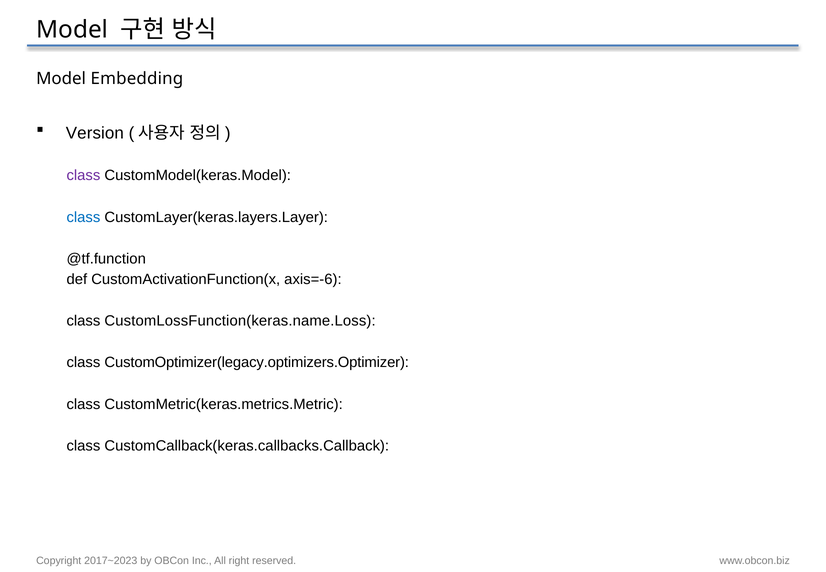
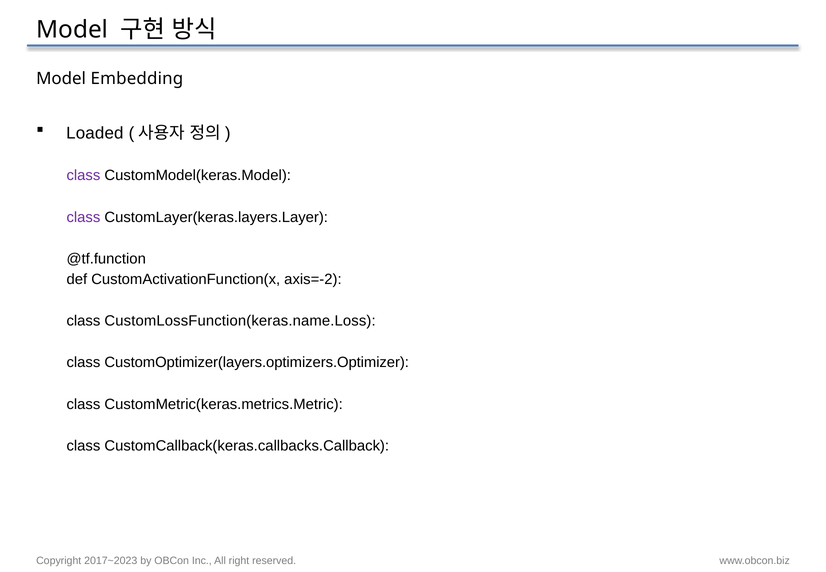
Version: Version -> Loaded
class at (83, 217) colour: blue -> purple
axis=-6: axis=-6 -> axis=-2
CustomOptimizer(legacy.optimizers.Optimizer: CustomOptimizer(legacy.optimizers.Optimizer -> CustomOptimizer(layers.optimizers.Optimizer
